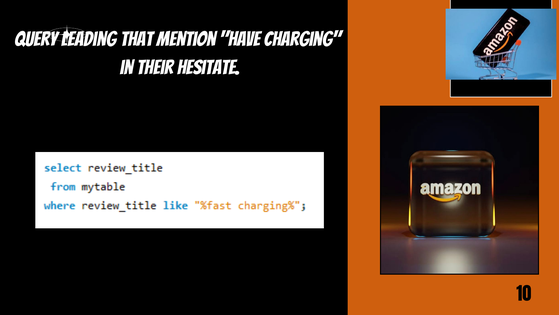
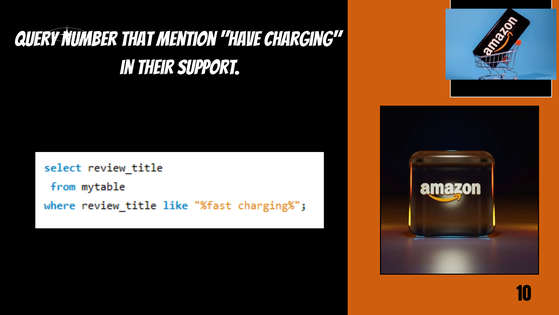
leading: leading -> number
hesitate: hesitate -> support
